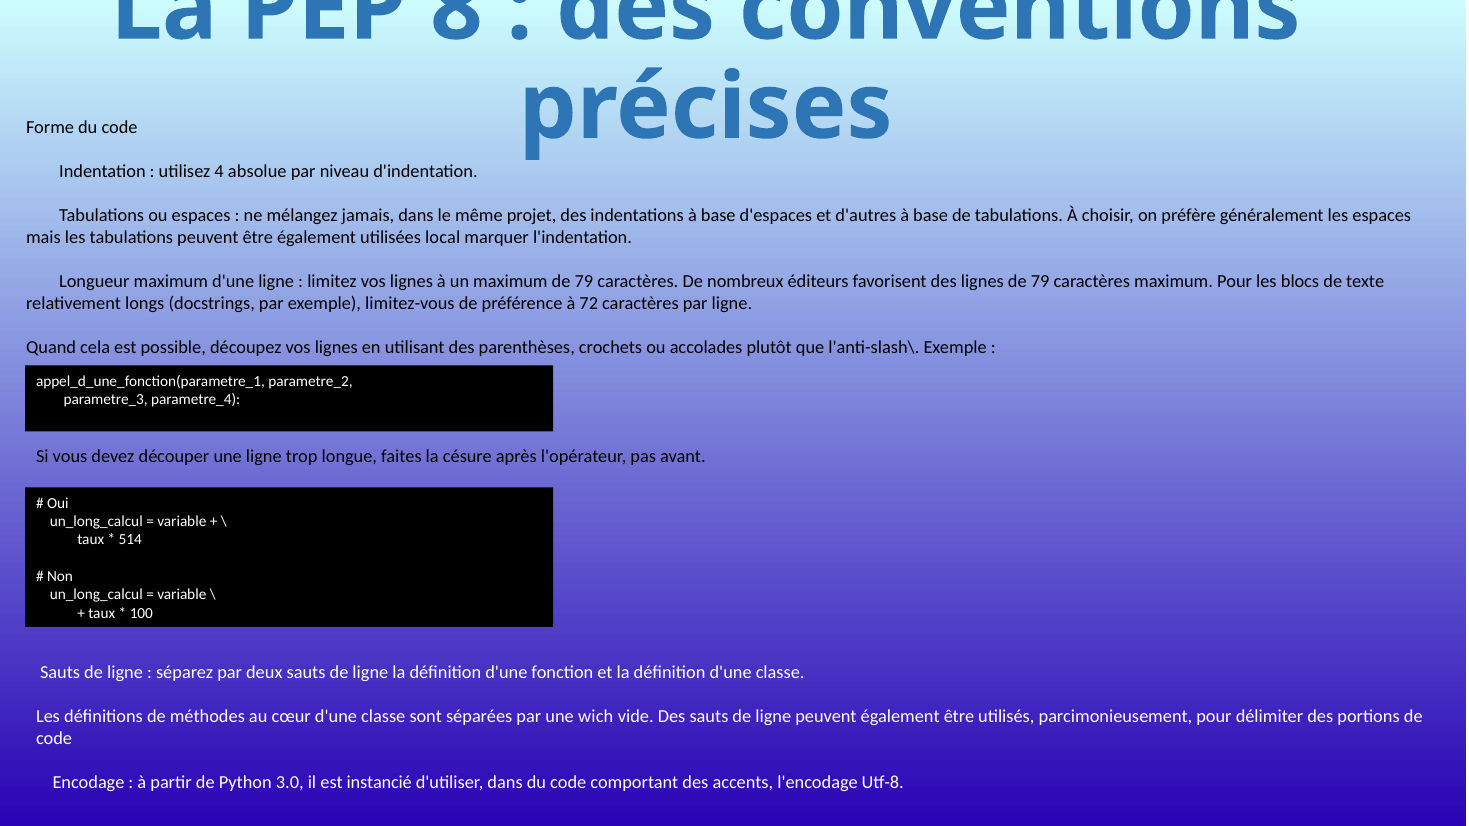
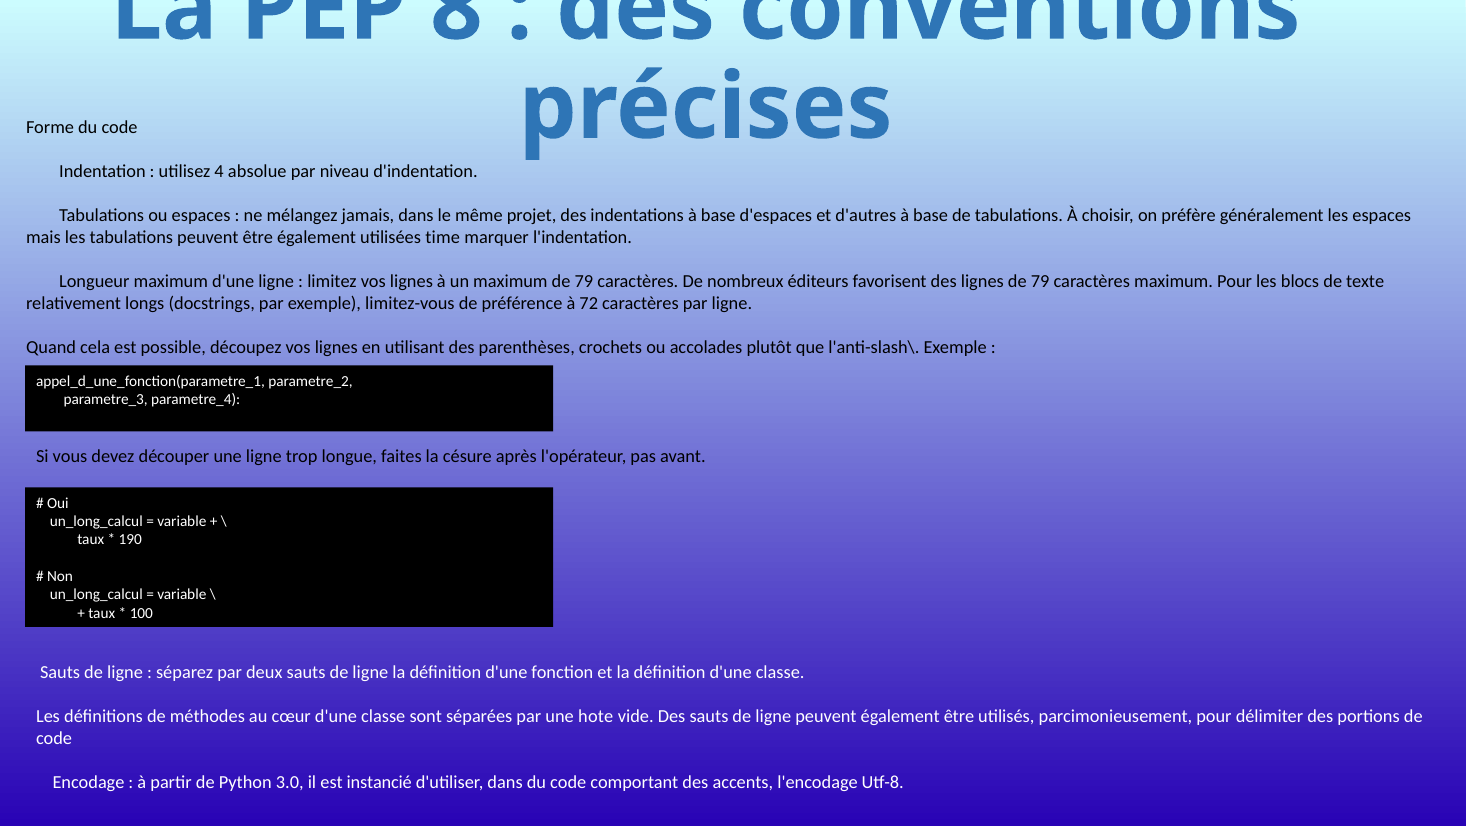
local: local -> time
514: 514 -> 190
wich: wich -> hote
